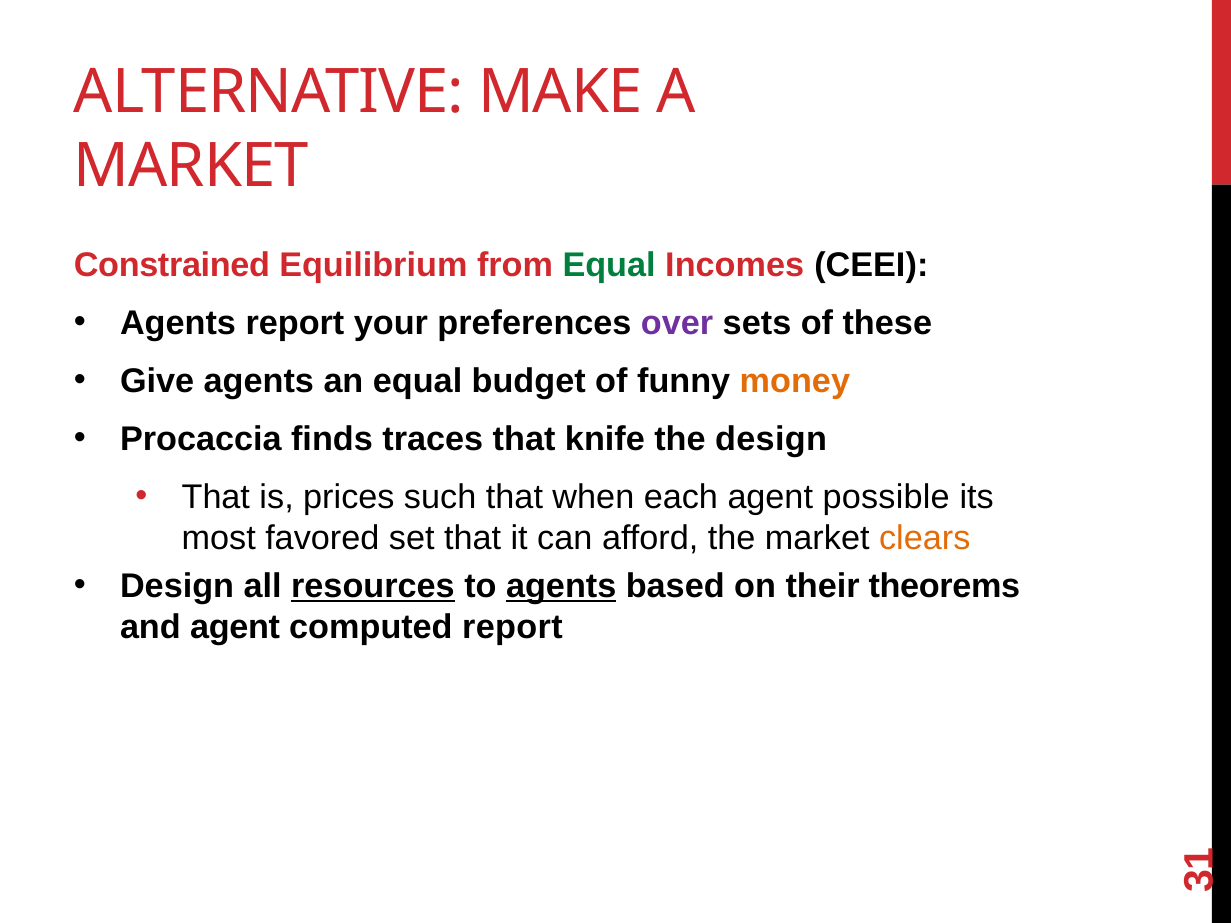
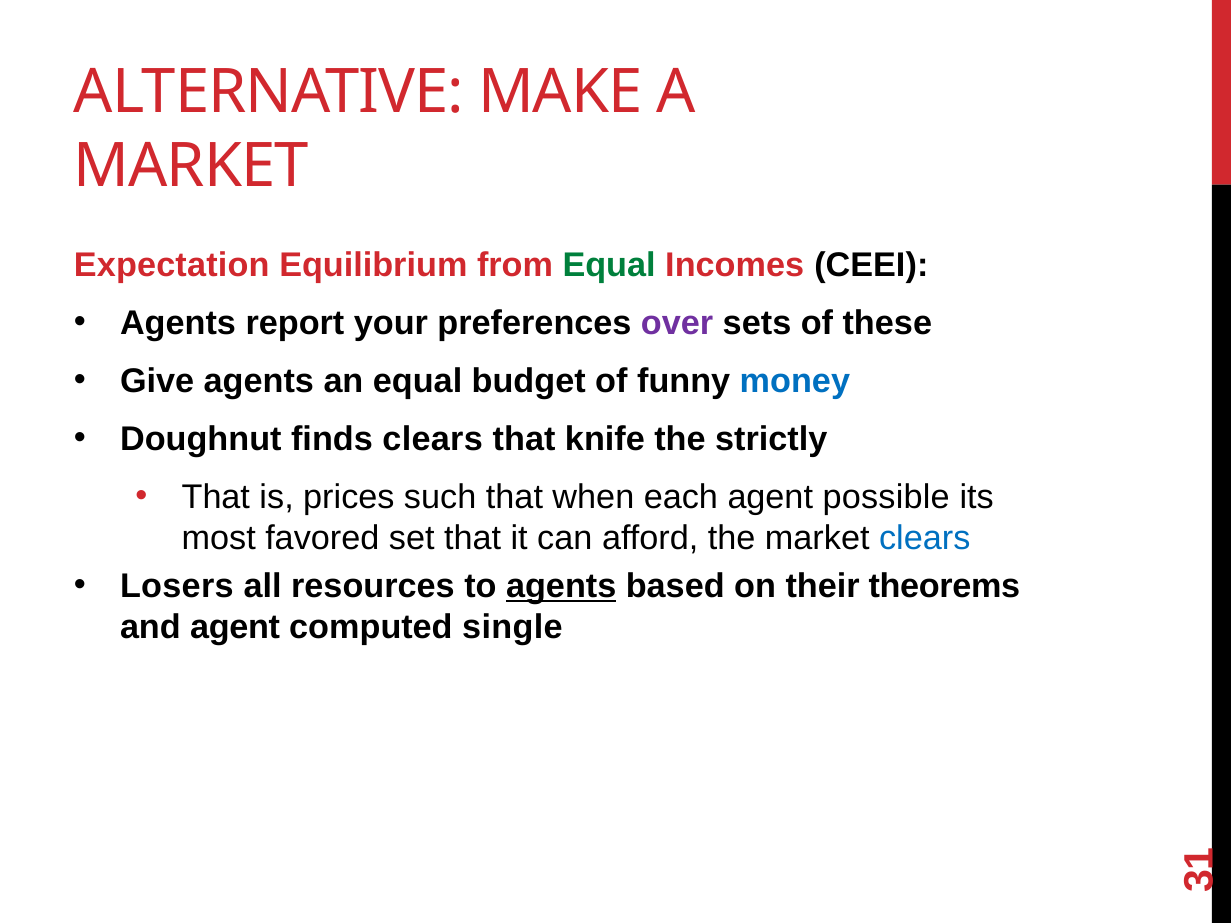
Constrained: Constrained -> Expectation
money colour: orange -> blue
Procaccia: Procaccia -> Doughnut
finds traces: traces -> clears
the design: design -> strictly
clears at (925, 539) colour: orange -> blue
Design at (177, 587): Design -> Losers
resources underline: present -> none
computed report: report -> single
